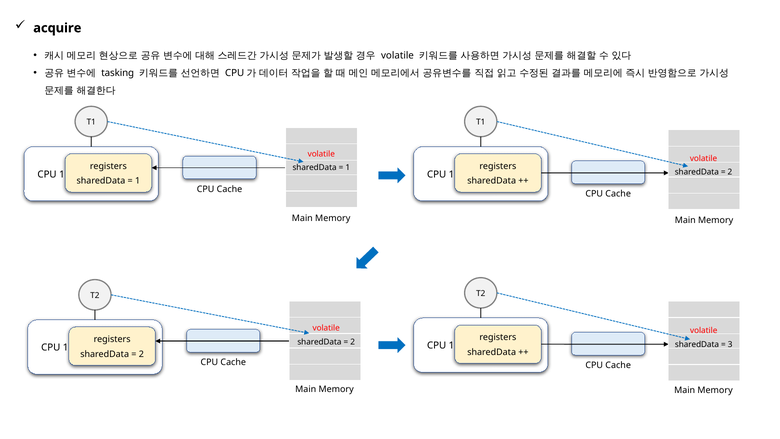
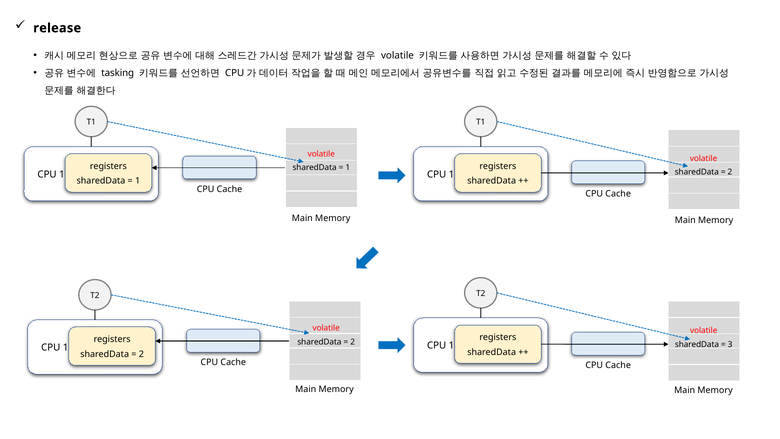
acquire: acquire -> release
